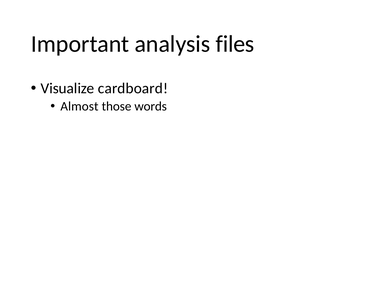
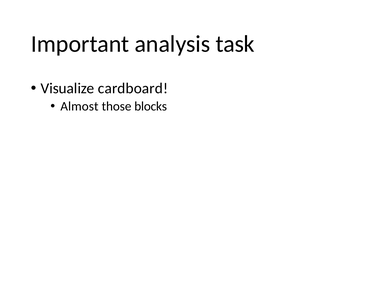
files: files -> task
words: words -> blocks
